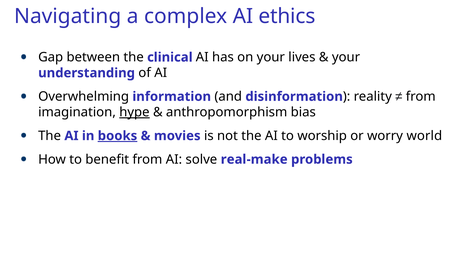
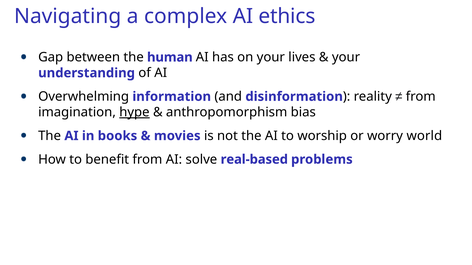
clinical: clinical -> human
books underline: present -> none
real-make: real-make -> real-based
